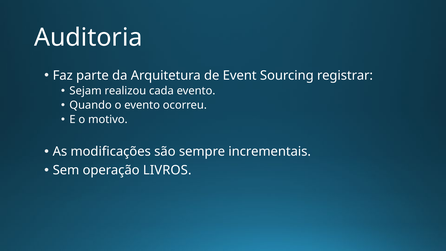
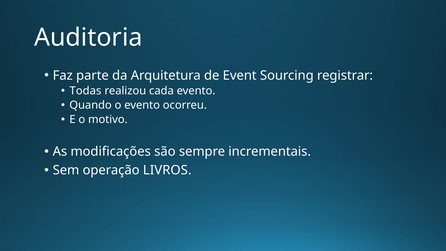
Sejam: Sejam -> Todas
